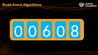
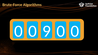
6: 6 -> 9
8 at (75, 31): 8 -> 0
